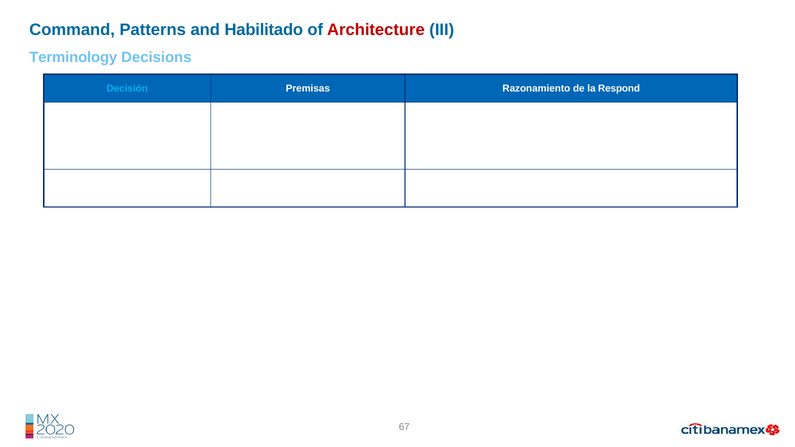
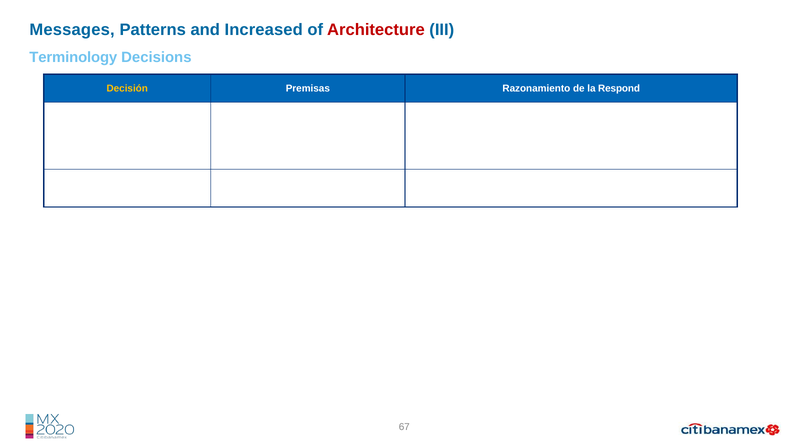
Command: Command -> Messages
Habilitado: Habilitado -> Increased
Decisión colour: light blue -> yellow
